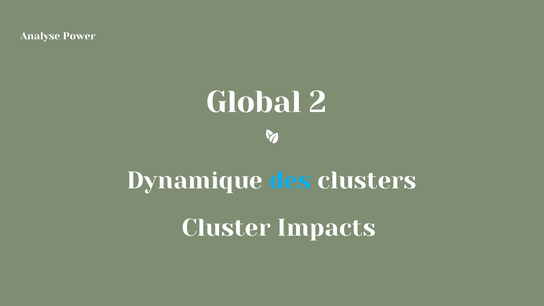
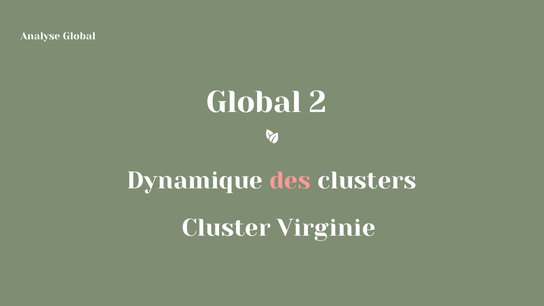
Analyse Power: Power -> Global
des colour: light blue -> pink
Impacts: Impacts -> Virginie
